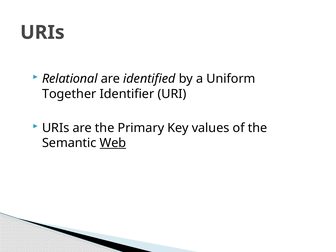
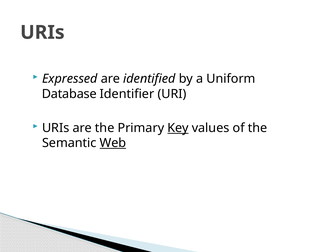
Relational: Relational -> Expressed
Together: Together -> Database
Key underline: none -> present
